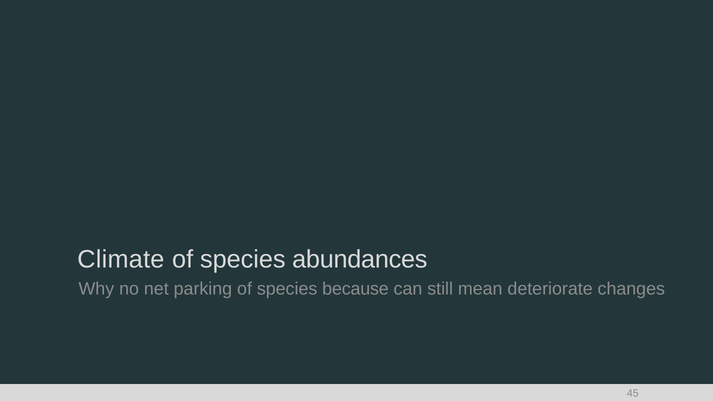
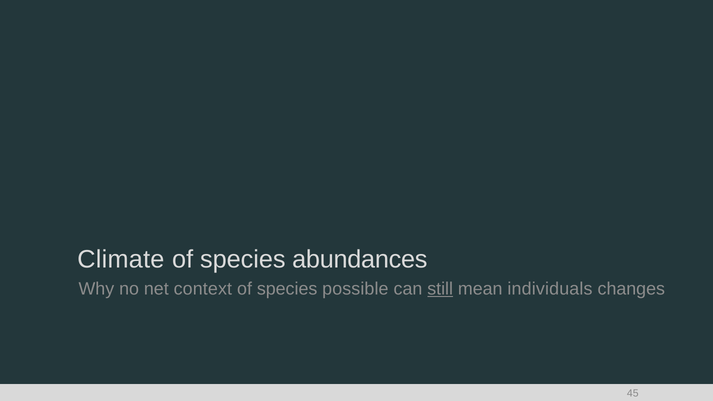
parking: parking -> context
because: because -> possible
still underline: none -> present
deteriorate: deteriorate -> individuals
